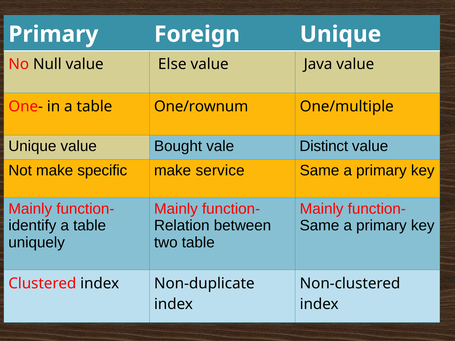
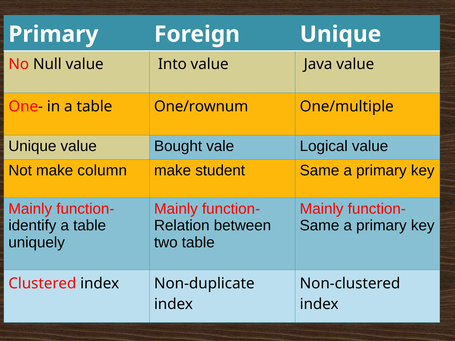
Else: Else -> Into
Distinct: Distinct -> Logical
specific: specific -> column
service: service -> student
